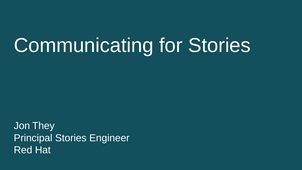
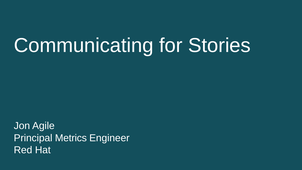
They: They -> Agile
Principal Stories: Stories -> Metrics
